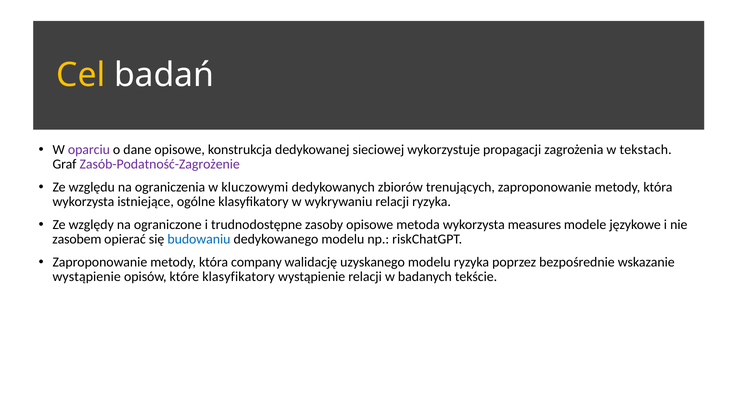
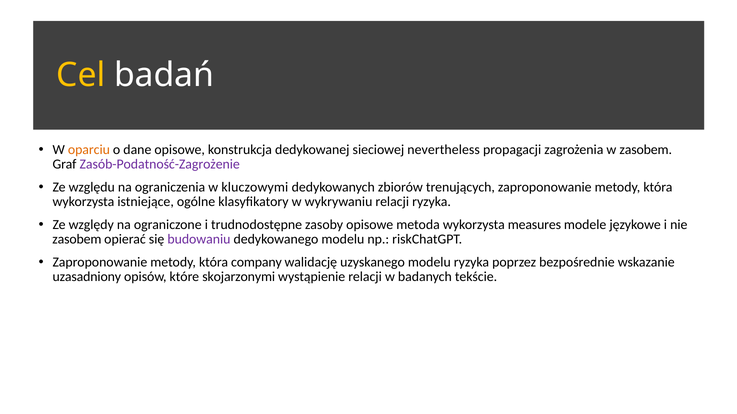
oparciu colour: purple -> orange
wykorzystuje: wykorzystuje -> nevertheless
w tekstach: tekstach -> zasobem
budowaniu colour: blue -> purple
wystąpienie at (87, 277): wystąpienie -> uzasadniony
które klasyfikatory: klasyfikatory -> skojarzonymi
